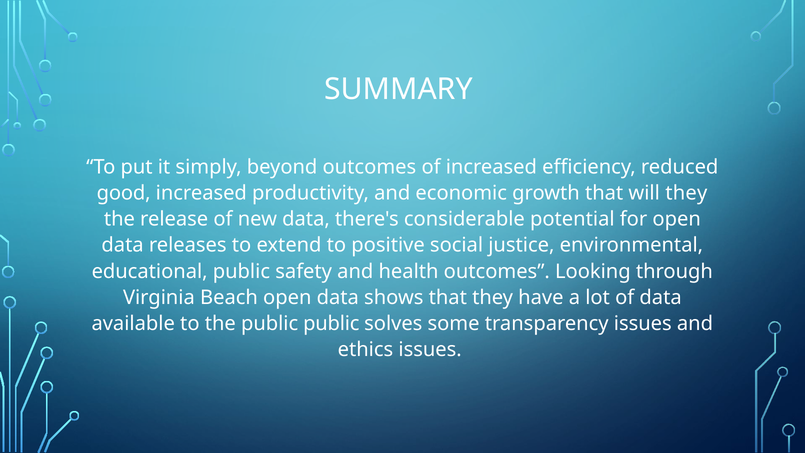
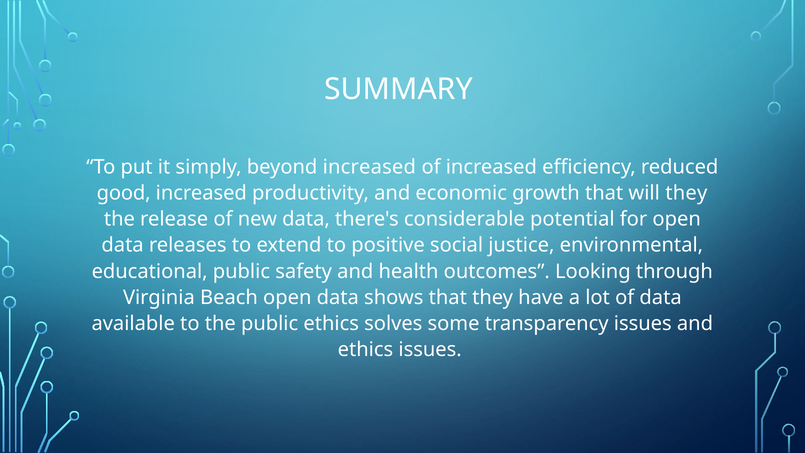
beyond outcomes: outcomes -> increased
public public: public -> ethics
